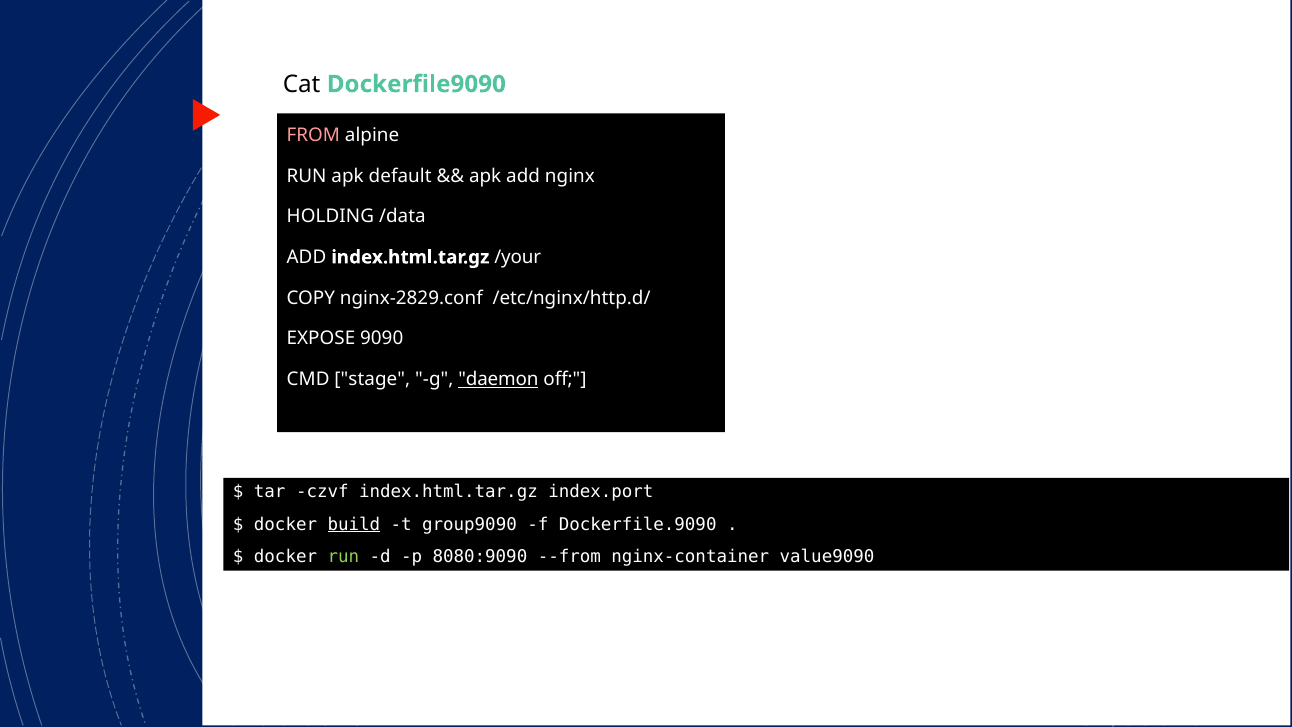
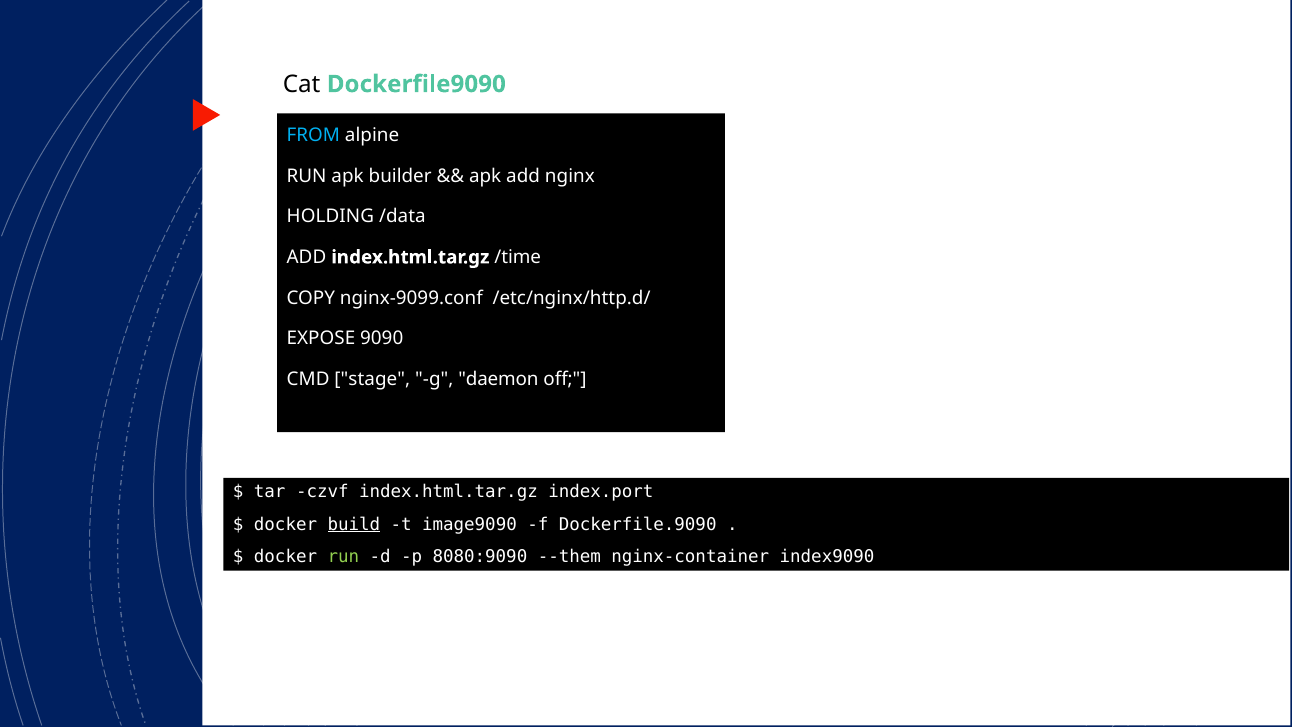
FROM colour: pink -> light blue
default: default -> builder
/your: /your -> /time
nginx-2829.conf: nginx-2829.conf -> nginx-9099.conf
daemon underline: present -> none
group9090: group9090 -> image9090
--from: --from -> --them
value9090: value9090 -> index9090
